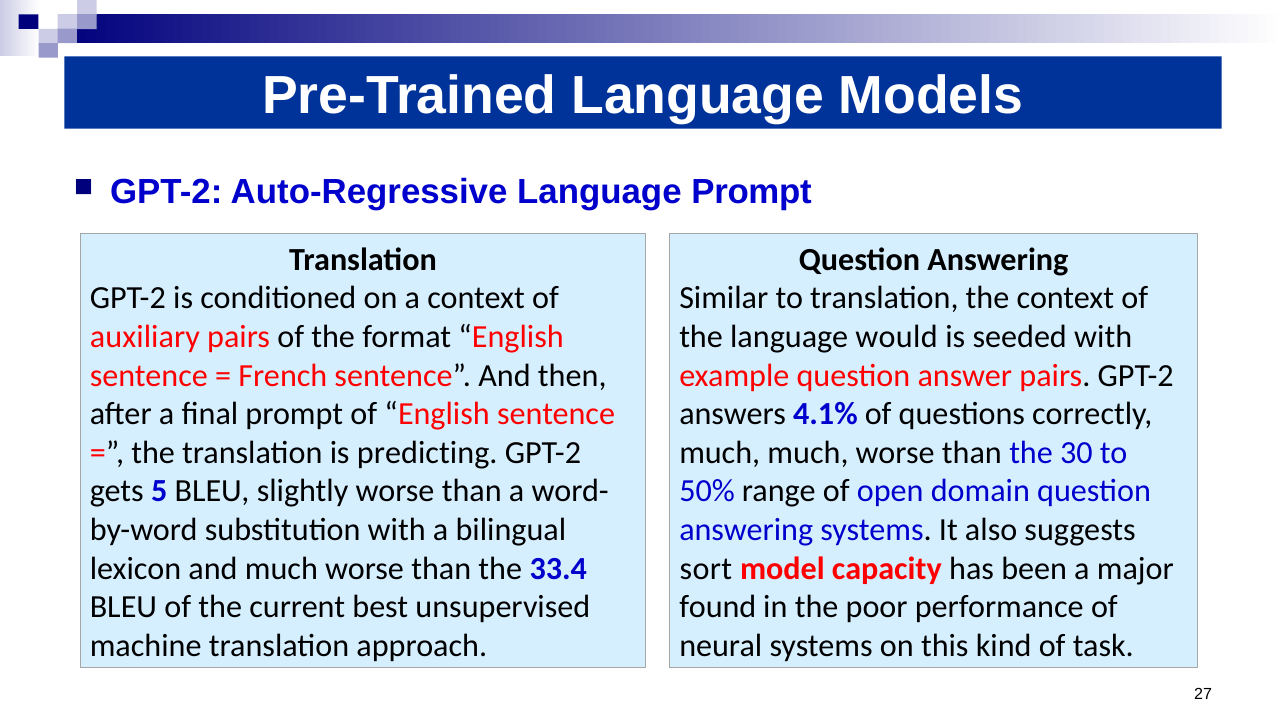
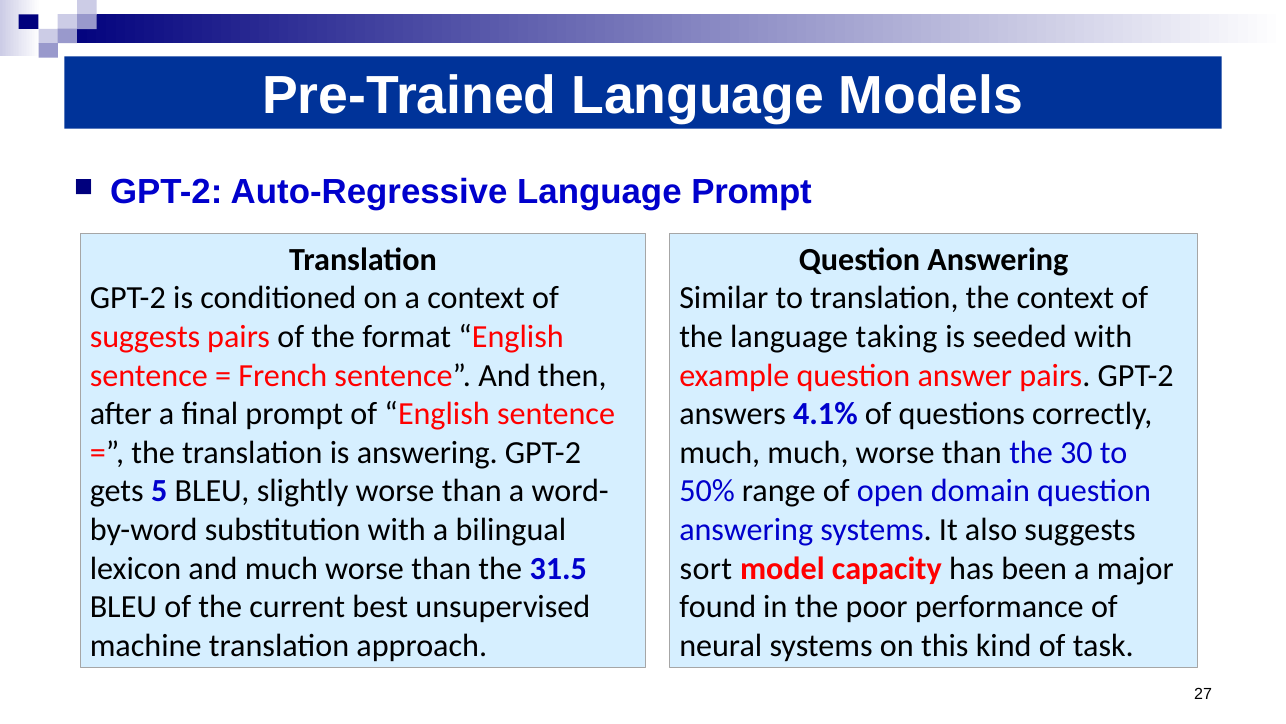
auxiliary at (145, 336): auxiliary -> suggests
would: would -> taking
is predicting: predicting -> answering
33.4: 33.4 -> 31.5
